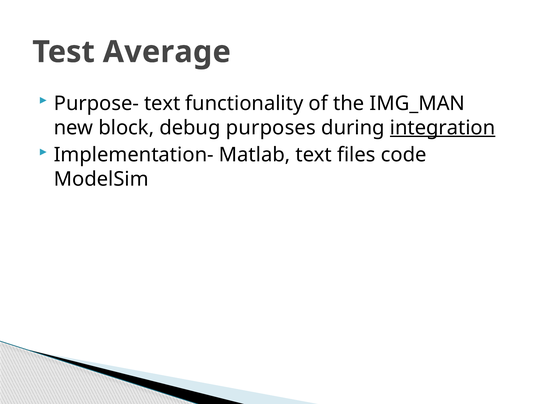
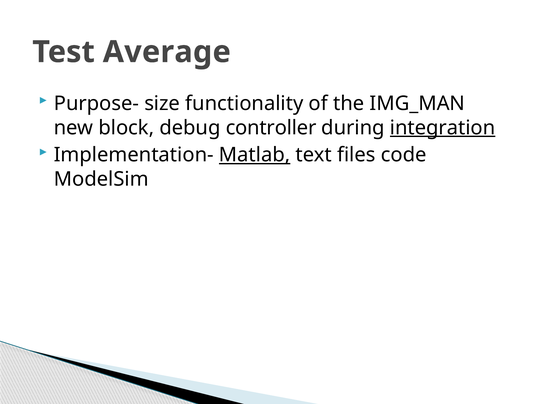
Purpose- text: text -> size
purposes: purposes -> controller
Matlab underline: none -> present
